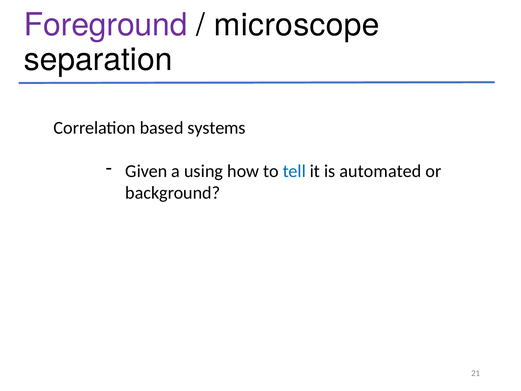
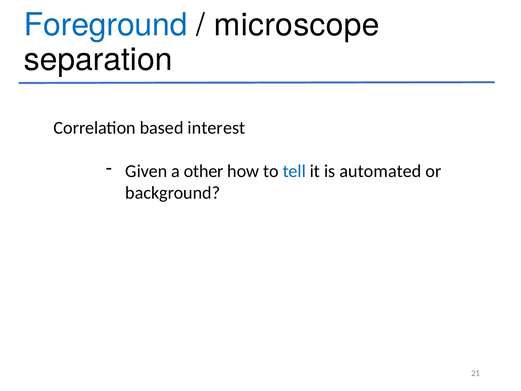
Foreground colour: purple -> blue
systems: systems -> interest
using: using -> other
